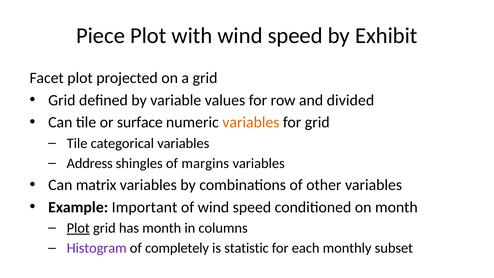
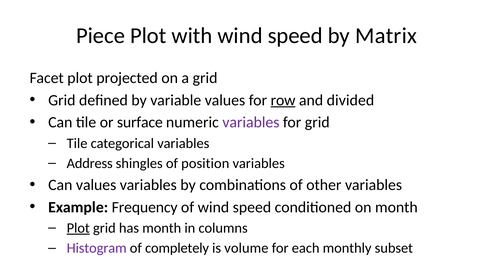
Exhibit: Exhibit -> Matrix
row underline: none -> present
variables at (251, 122) colour: orange -> purple
margins: margins -> position
Can matrix: matrix -> values
Important: Important -> Frequency
statistic: statistic -> volume
